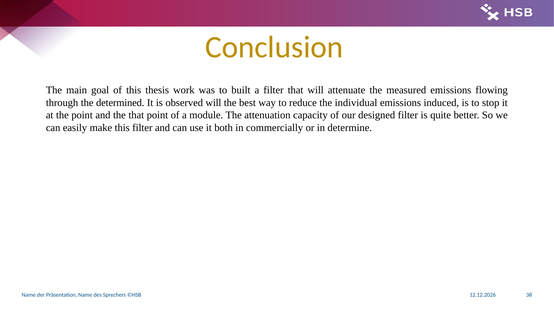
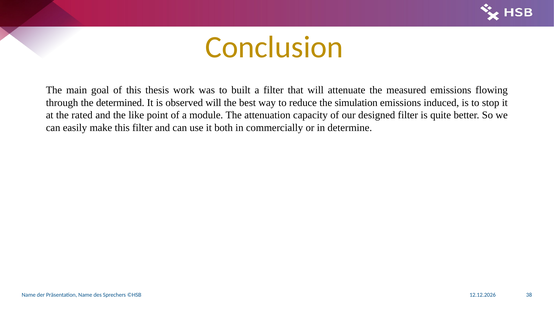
individual: individual -> simulation
the point: point -> rated
the that: that -> like
